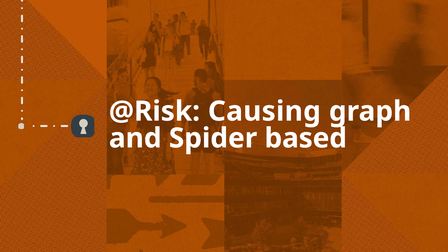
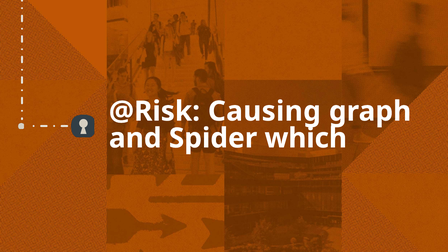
based: based -> which
